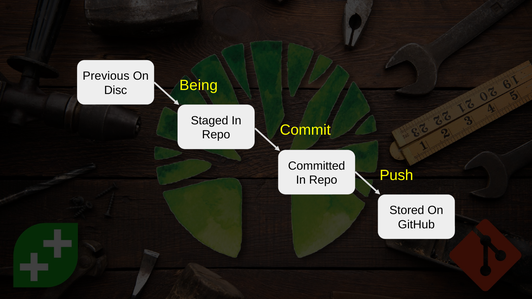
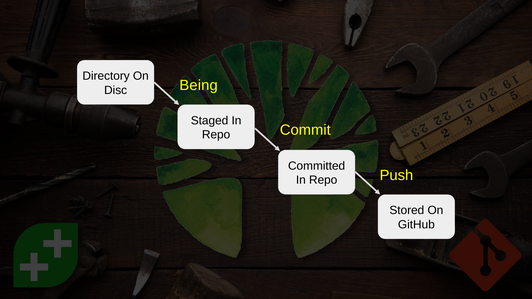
Previous: Previous -> Directory
